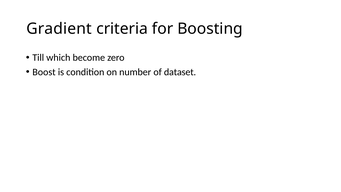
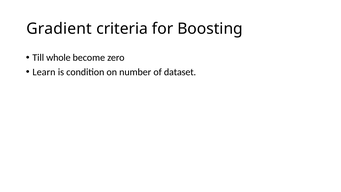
which: which -> whole
Boost: Boost -> Learn
